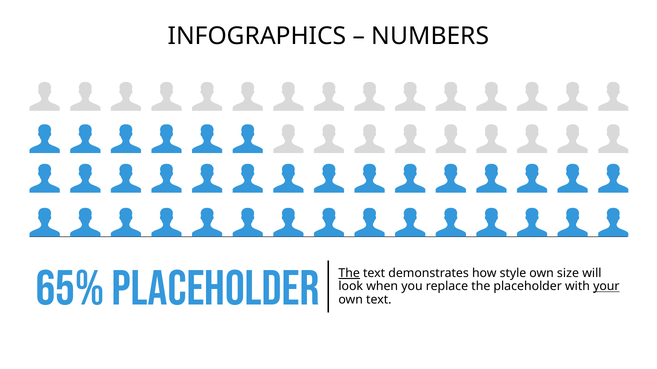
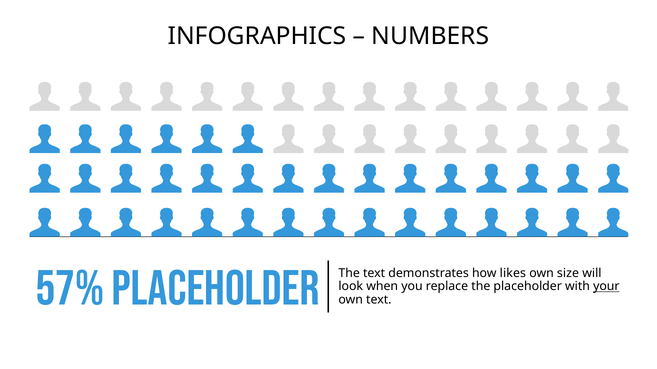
The at (349, 274) underline: present -> none
style: style -> likes
65%: 65% -> 57%
